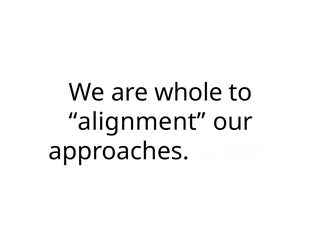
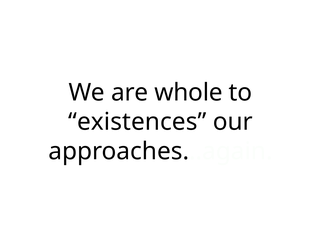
alignment: alignment -> existences
